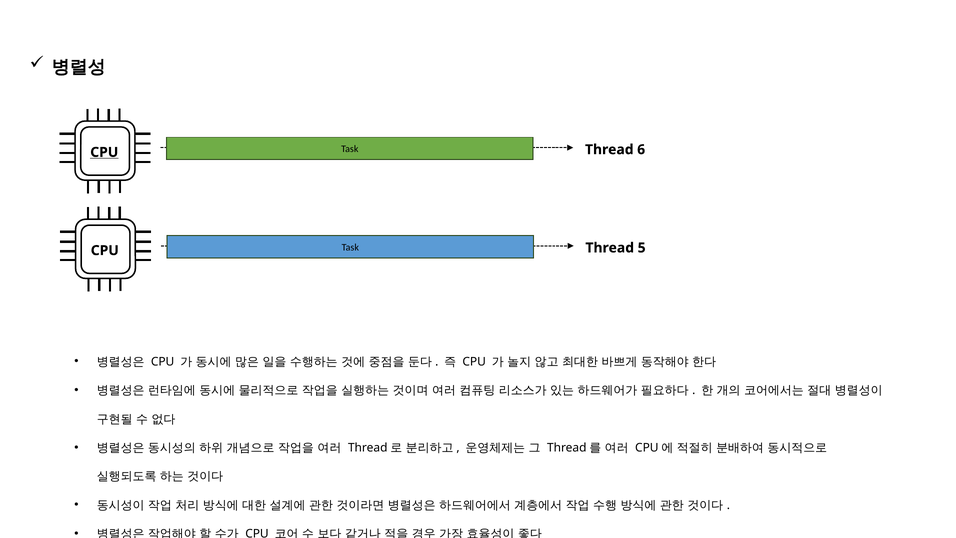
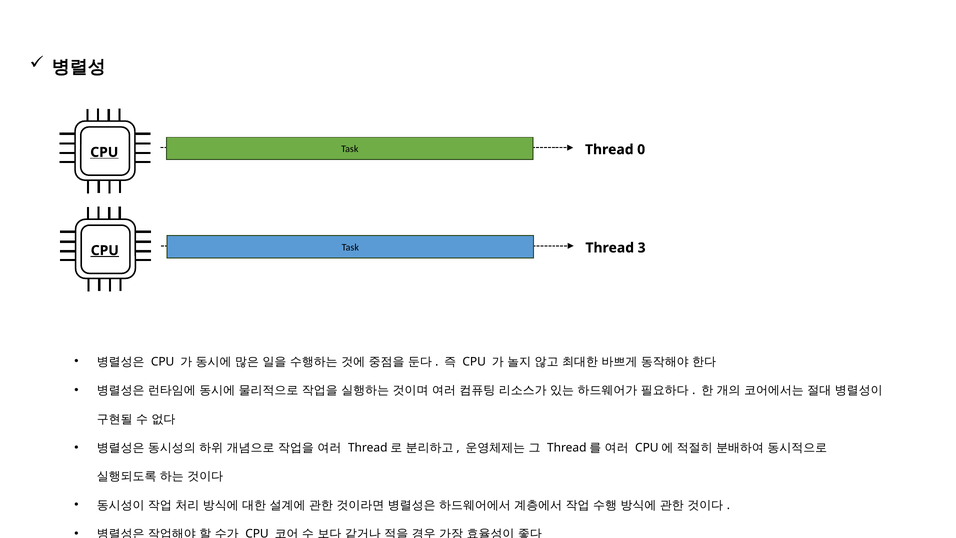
6: 6 -> 0
CPU at (105, 250) underline: none -> present
5: 5 -> 3
